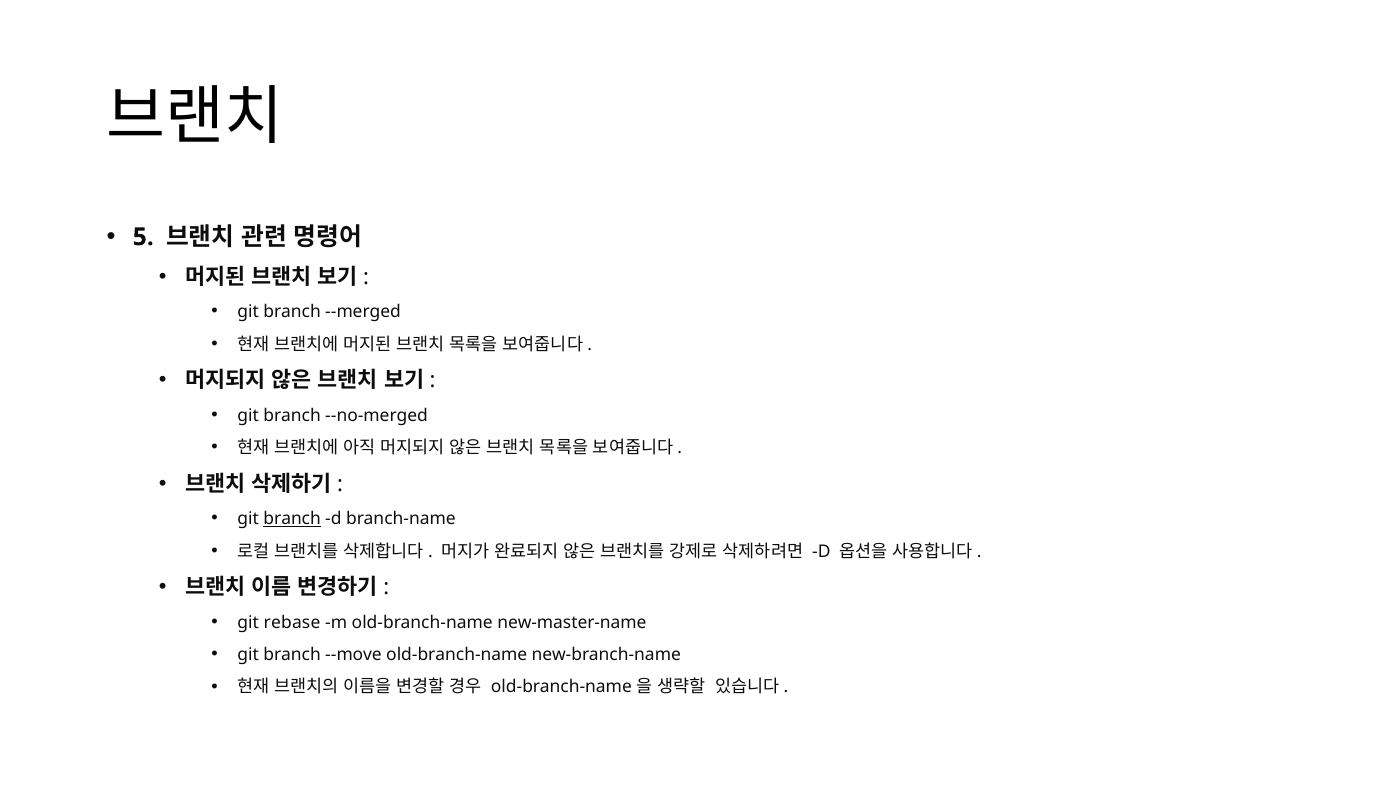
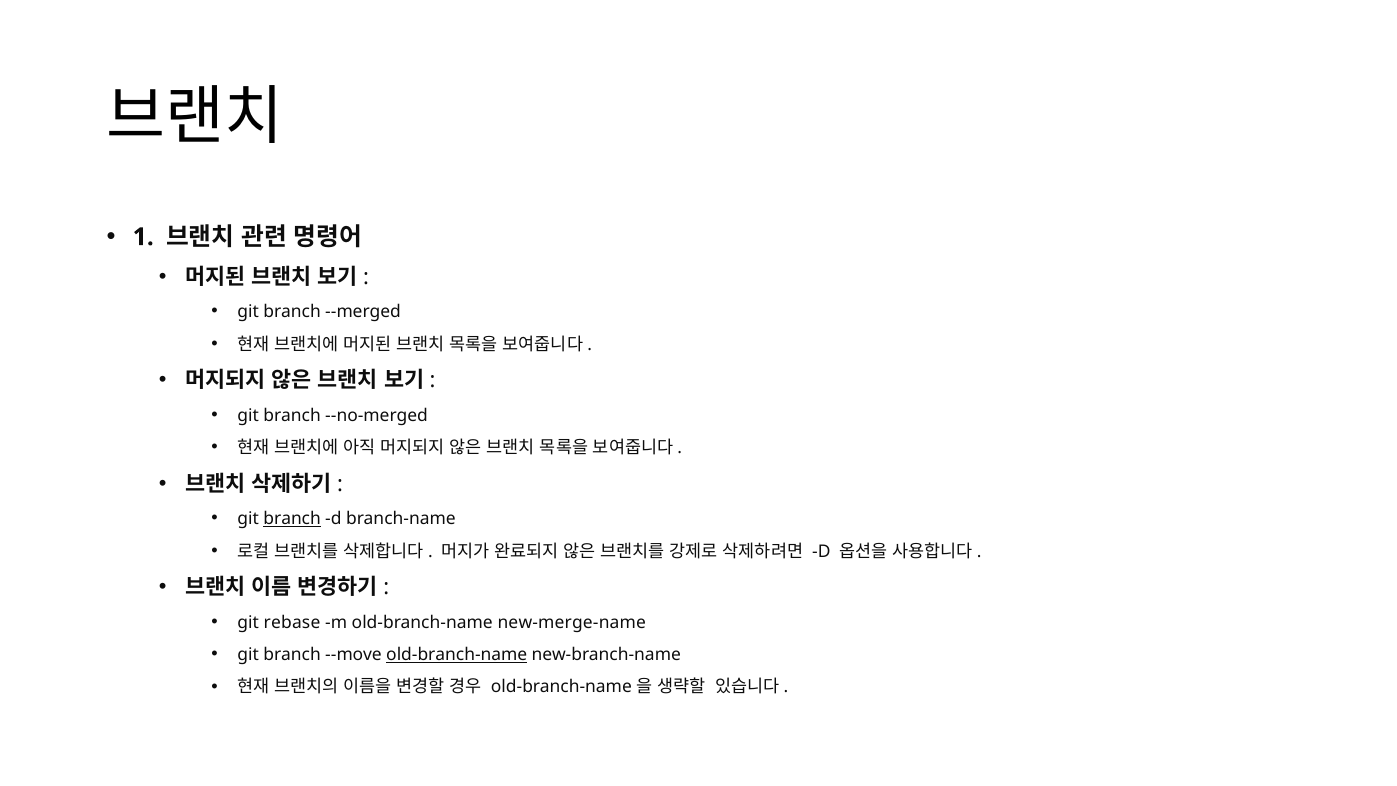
5: 5 -> 1
new-master-name: new-master-name -> new-merge-name
old-branch-name at (457, 655) underline: none -> present
